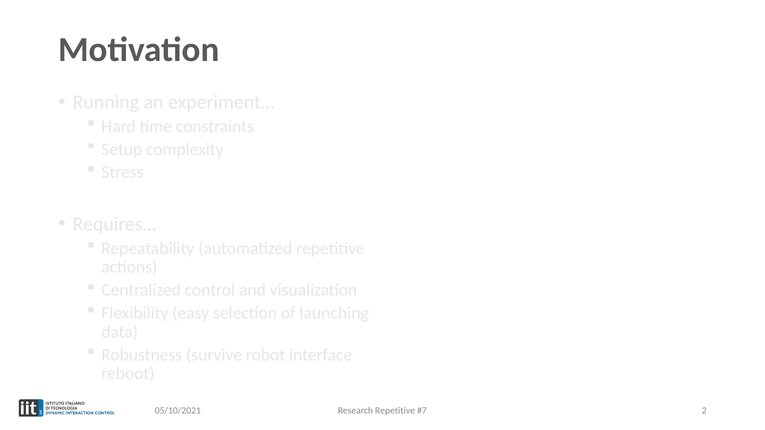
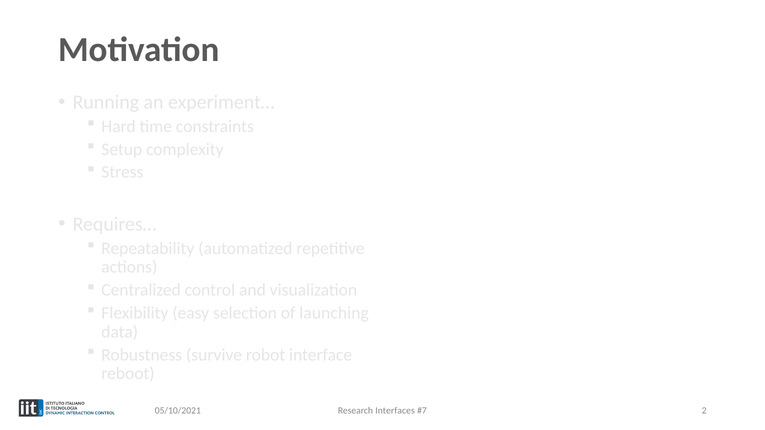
Research Repetitive: Repetitive -> Interfaces
